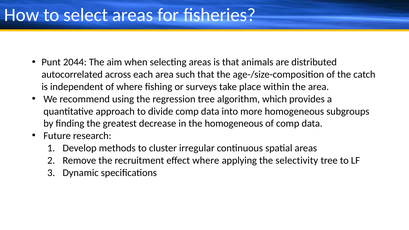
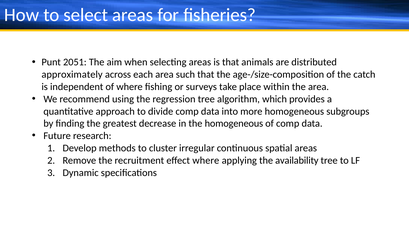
2044: 2044 -> 2051
autocorrelated: autocorrelated -> approximately
selectivity: selectivity -> availability
